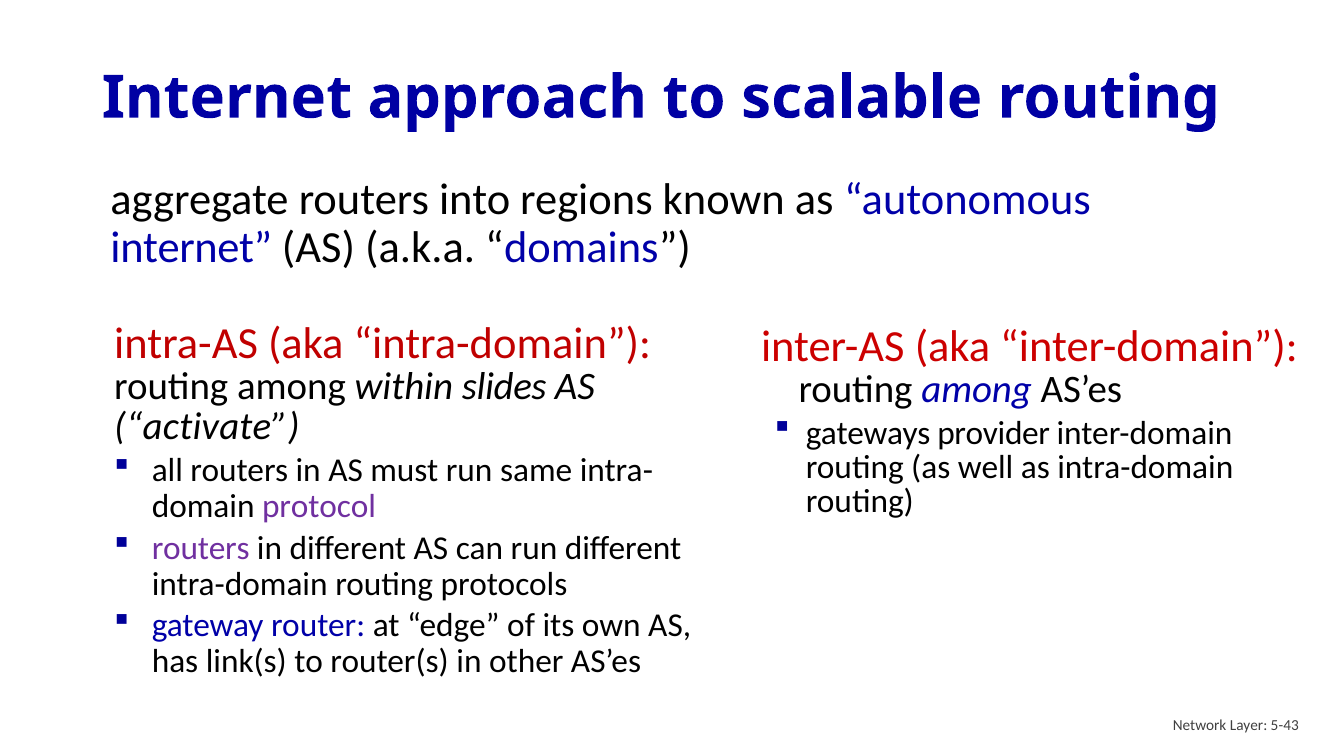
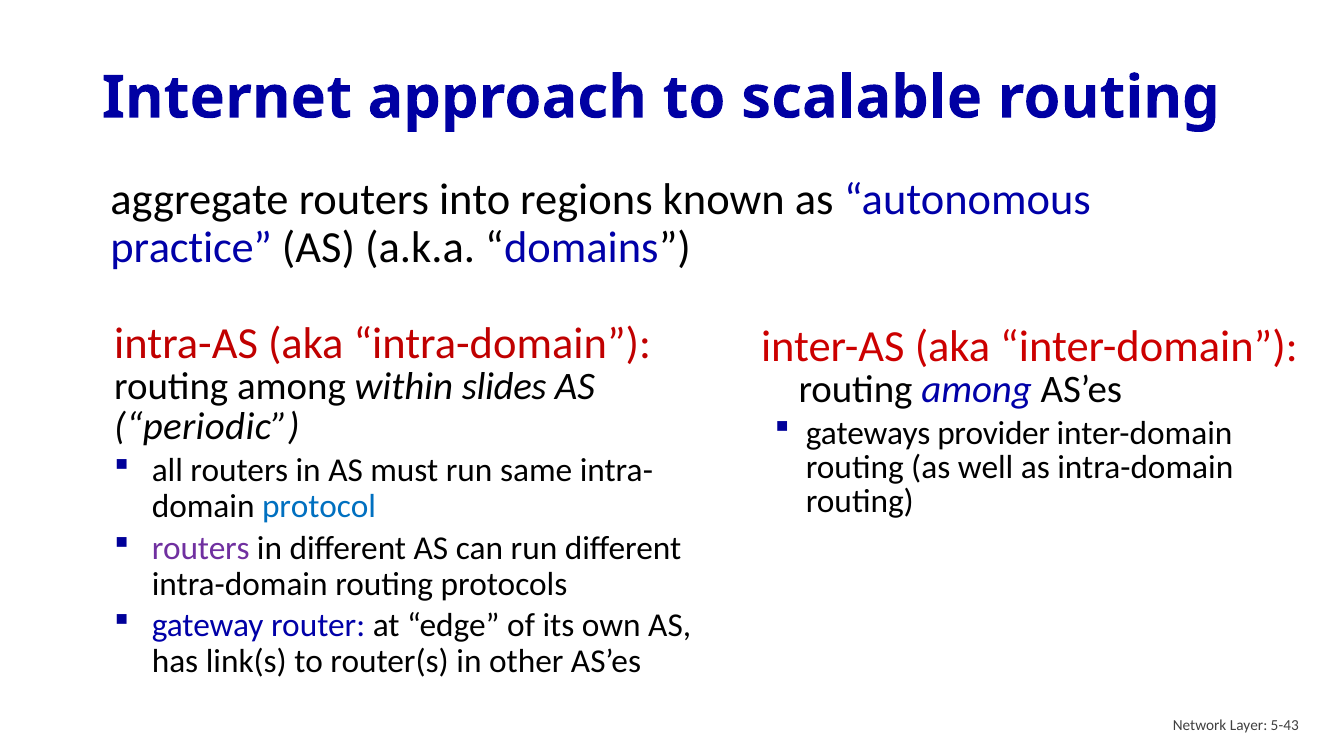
internet at (191, 248): internet -> practice
activate: activate -> periodic
protocol colour: purple -> blue
